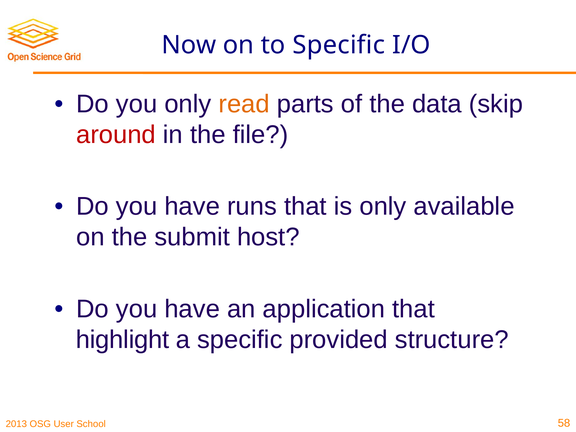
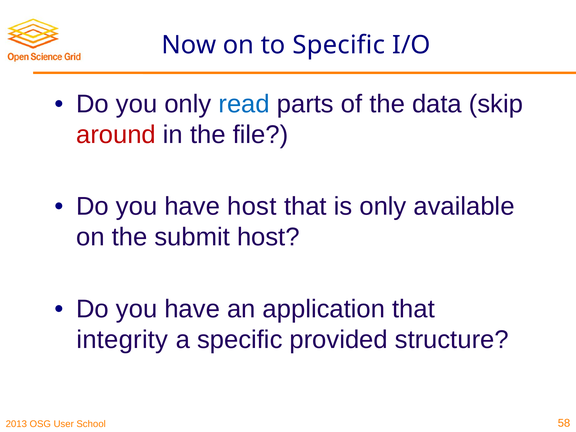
read colour: orange -> blue
have runs: runs -> host
highlight: highlight -> integrity
